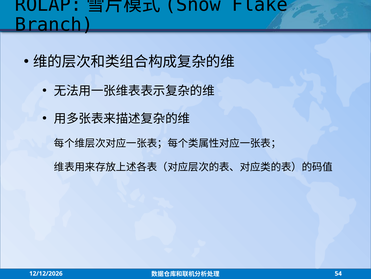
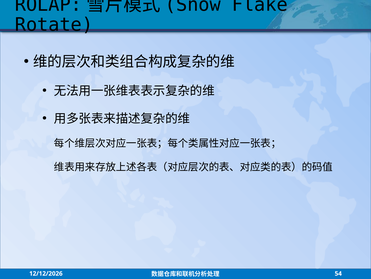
Branch: Branch -> Rotate
